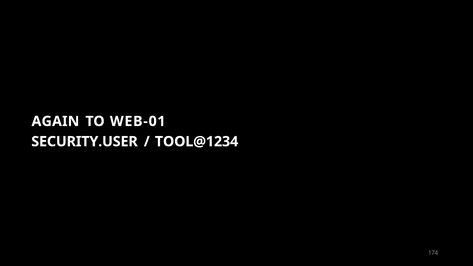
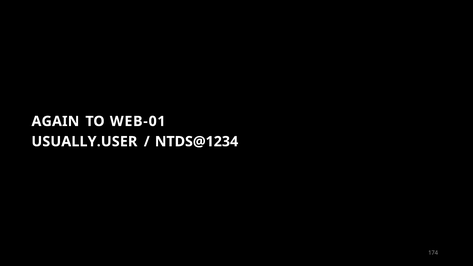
SECURITY.USER: SECURITY.USER -> USUALLY.USER
TOOL@1234: TOOL@1234 -> NTDS@1234
